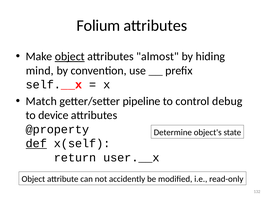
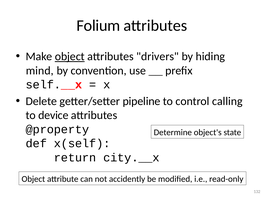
almost: almost -> drivers
Match: Match -> Delete
debug: debug -> calling
def underline: present -> none
user.__x: user.__x -> city.__x
